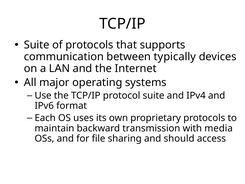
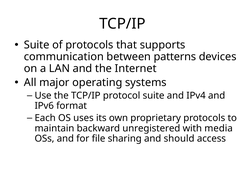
typically: typically -> patterns
transmission: transmission -> unregistered
